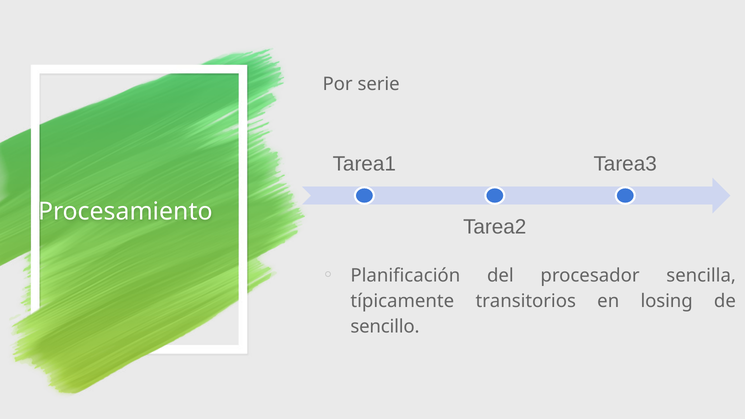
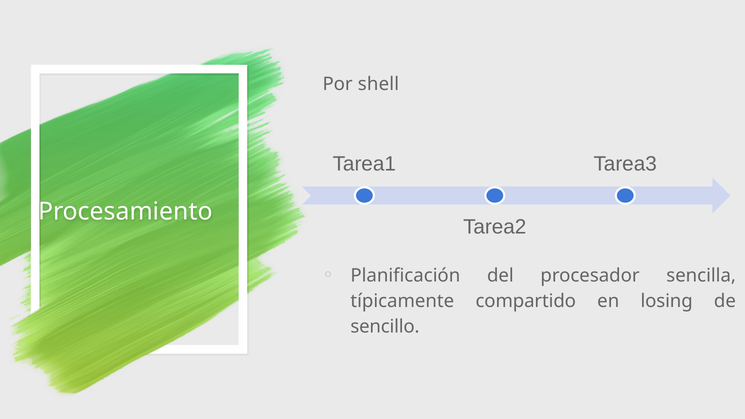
serie: serie -> shell
transitorios: transitorios -> compartido
